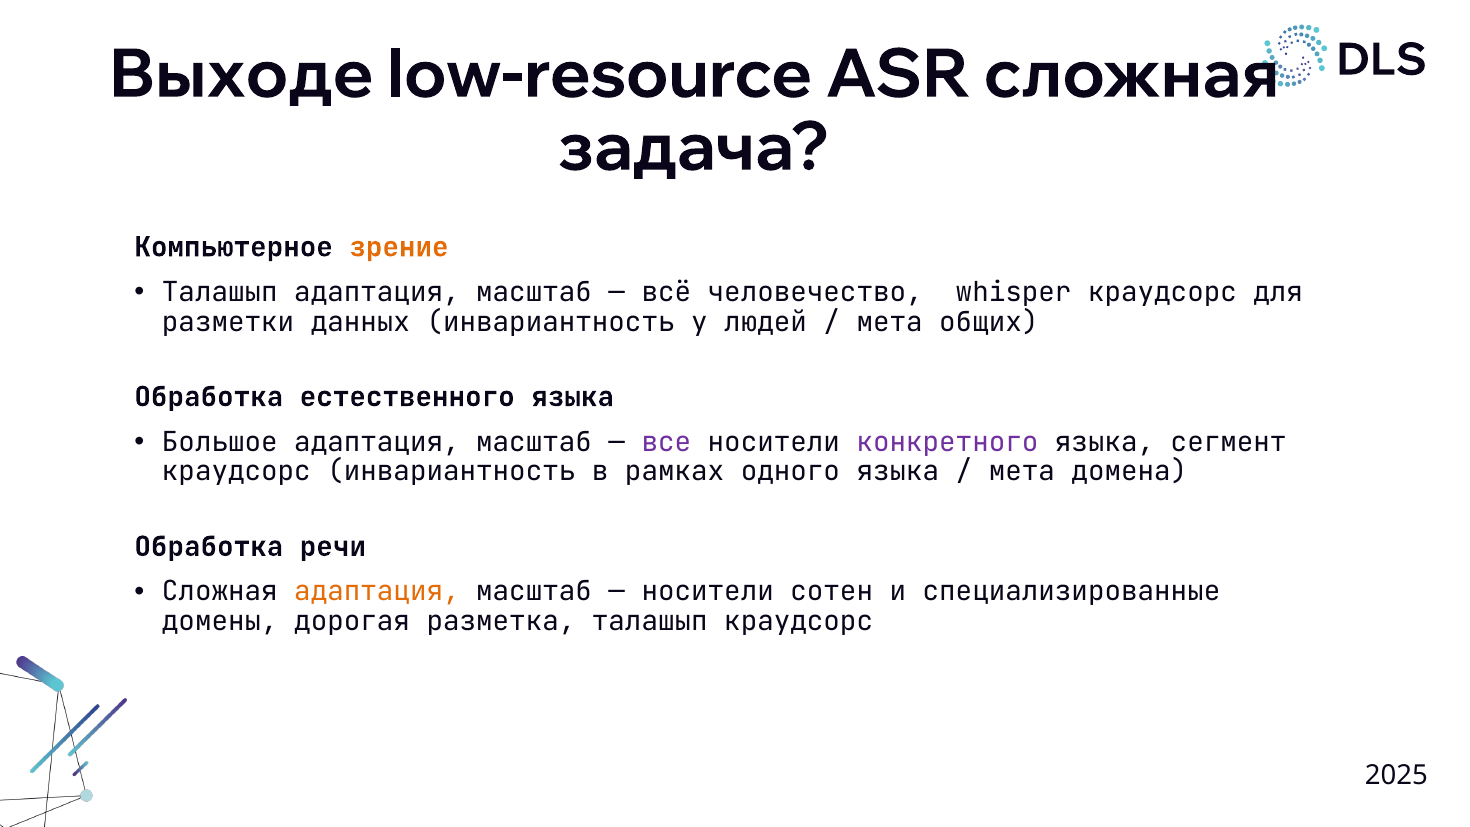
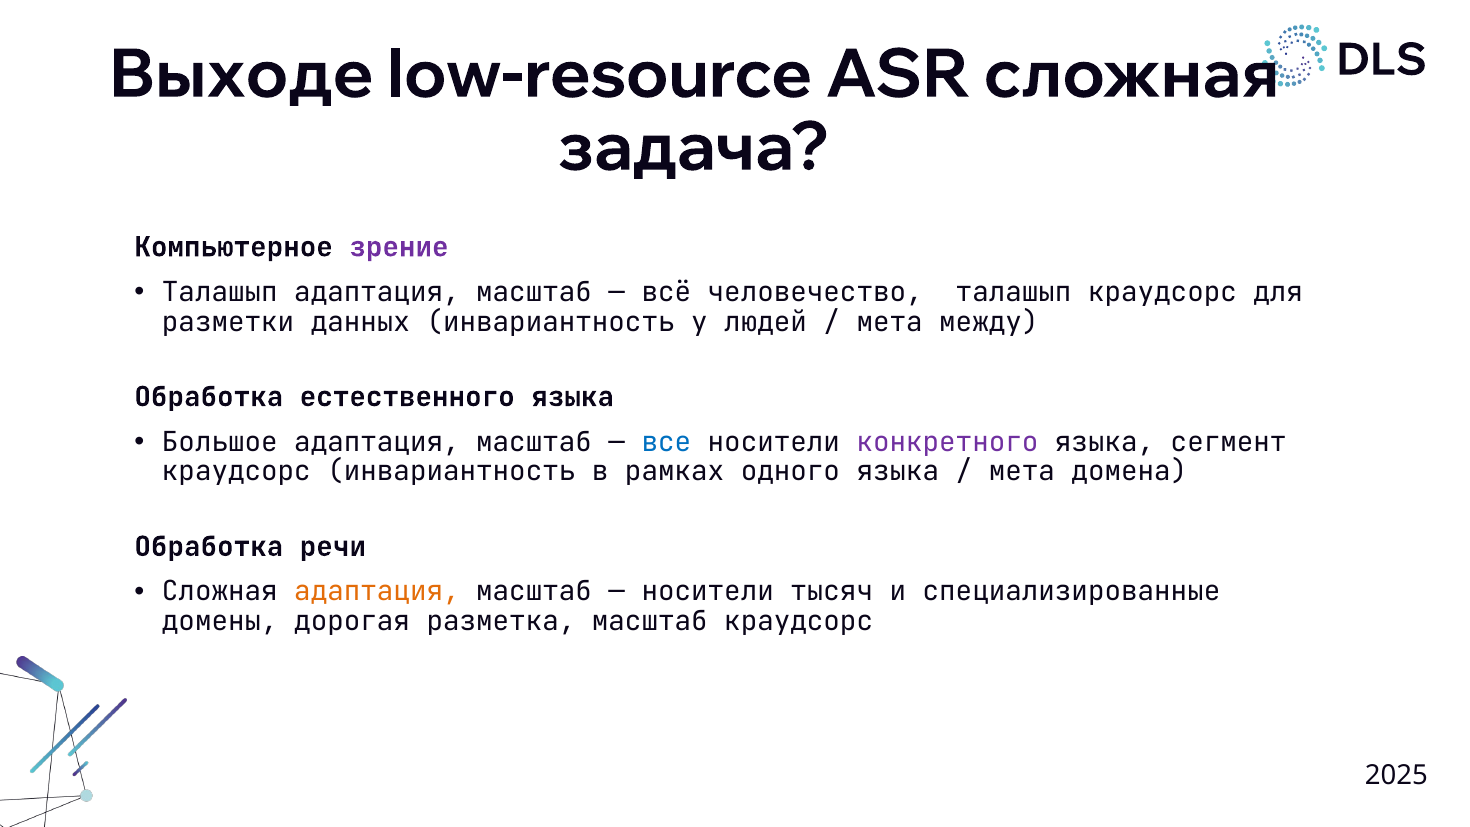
зрение colour: orange -> purple
человечество whisper: whisper -> талашып
общих: общих -> между
все colour: purple -> blue
сотен: сотен -> тысяч
разметка талашып: талашып -> масштаб
